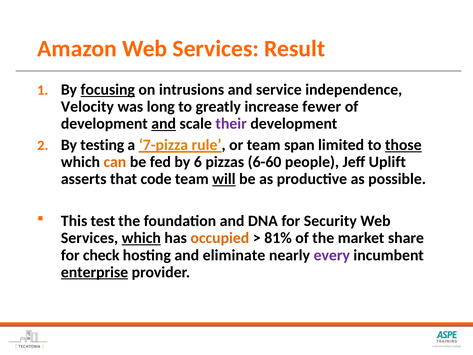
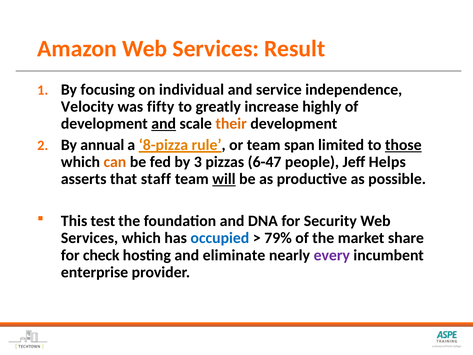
focusing underline: present -> none
intrusions: intrusions -> individual
long: long -> fifty
fewer: fewer -> highly
their colour: purple -> orange
testing: testing -> annual
7-pizza: 7-pizza -> 8-pizza
6: 6 -> 3
6-60: 6-60 -> 6-47
Uplift: Uplift -> Helps
code: code -> staff
which at (141, 238) underline: present -> none
occupied colour: orange -> blue
81%: 81% -> 79%
enterprise underline: present -> none
